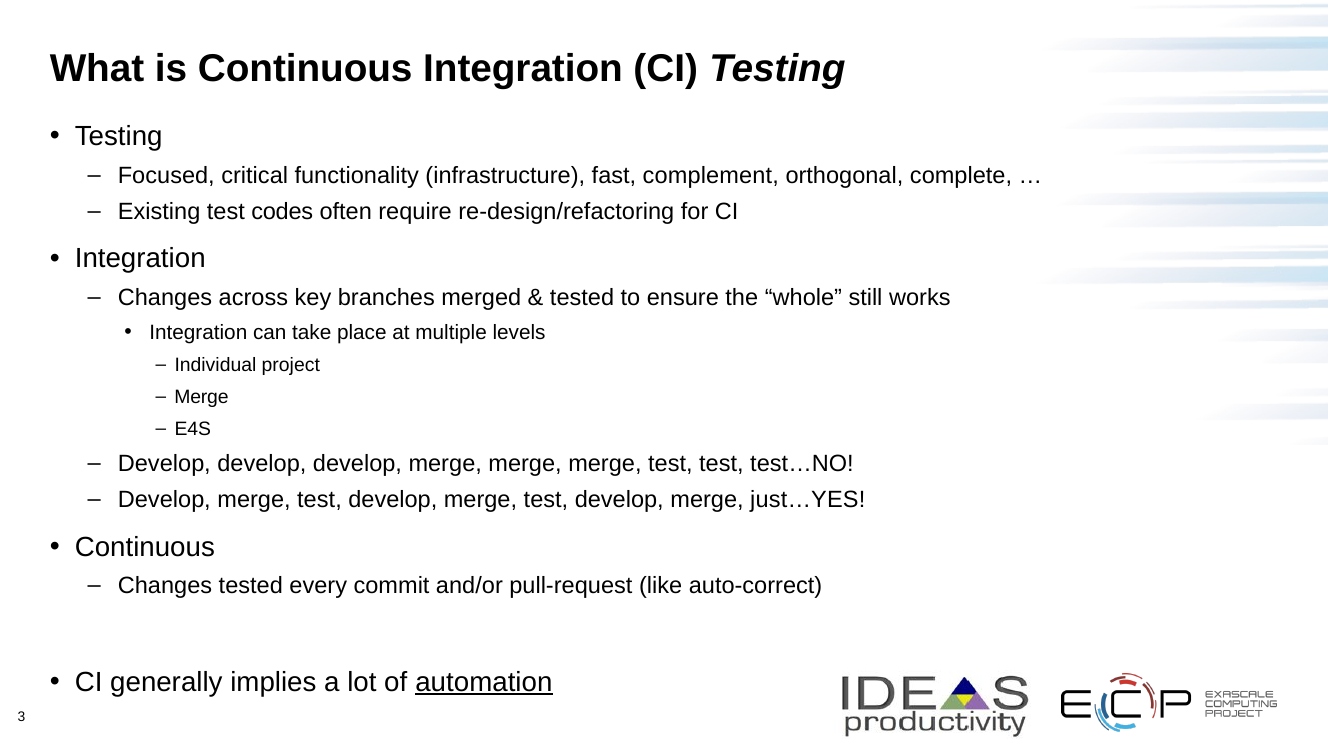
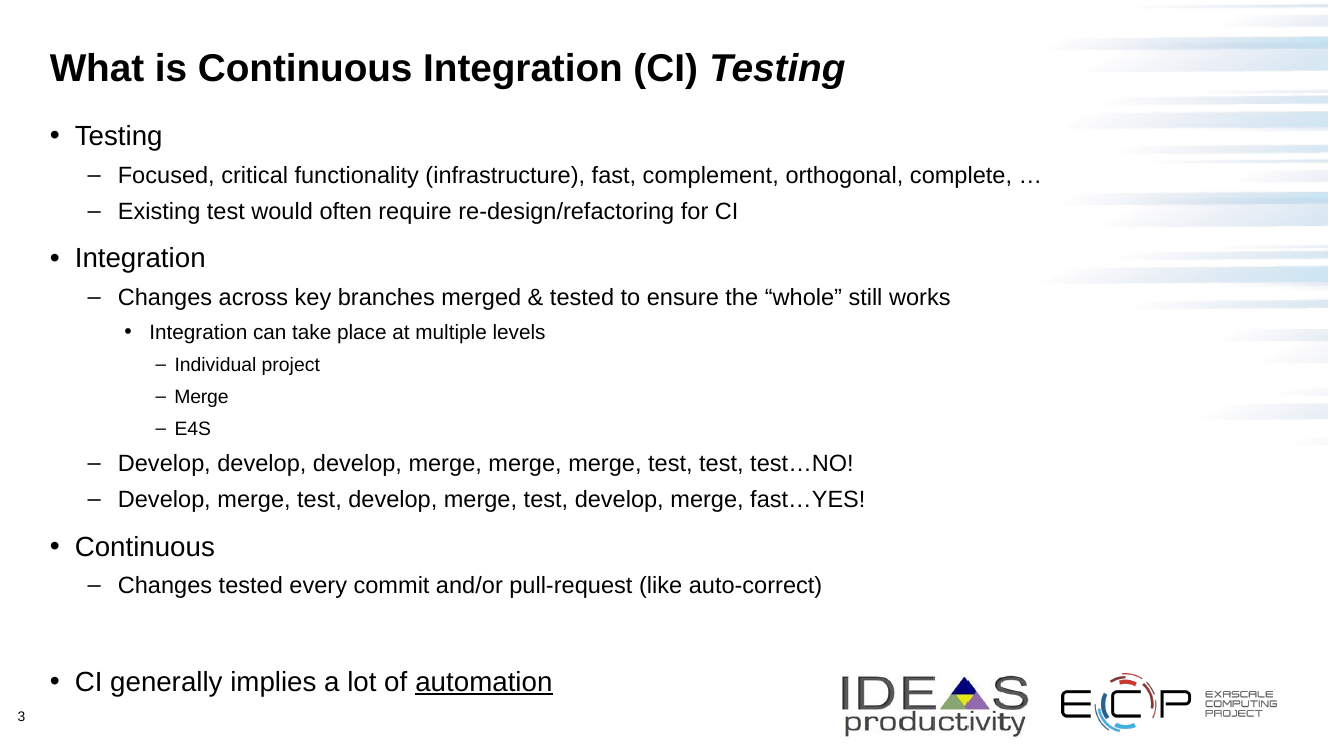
codes: codes -> would
just…YES: just…YES -> fast…YES
